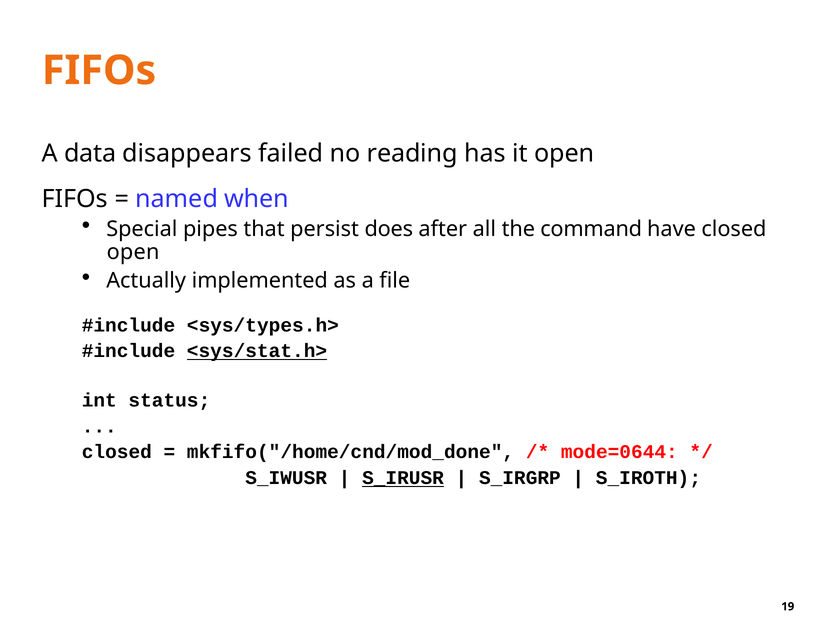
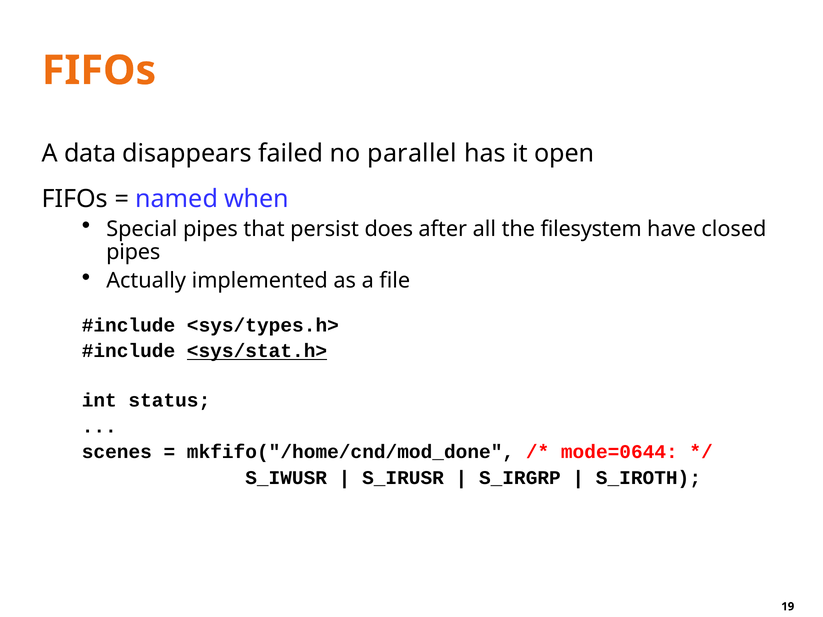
reading: reading -> parallel
command: command -> filesystem
open at (133, 252): open -> pipes
closed at (117, 452): closed -> scenes
S_IRUSR underline: present -> none
